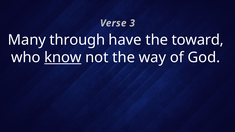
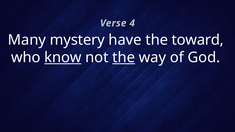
3: 3 -> 4
through: through -> mystery
the at (124, 58) underline: none -> present
